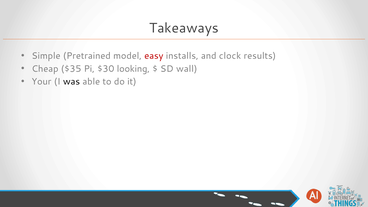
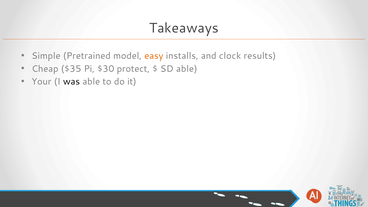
easy colour: red -> orange
looking: looking -> protect
SD wall: wall -> able
